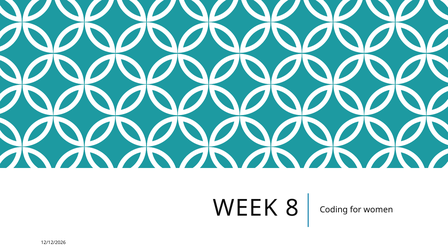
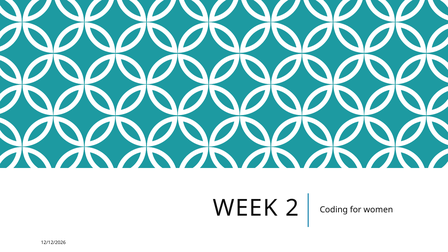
8: 8 -> 2
